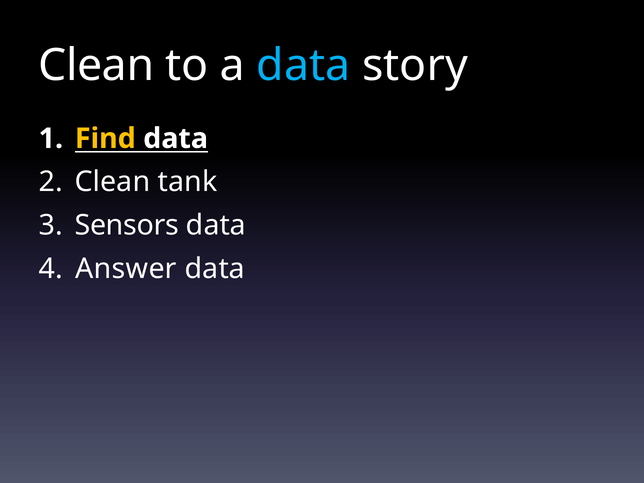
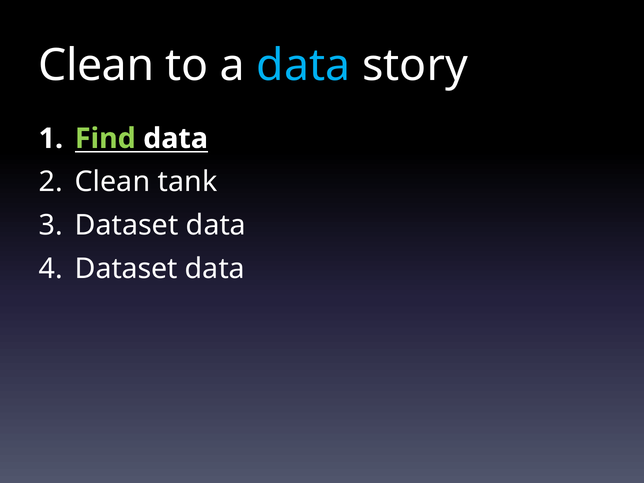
Find colour: yellow -> light green
Sensors at (127, 226): Sensors -> Dataset
Answer at (126, 269): Answer -> Dataset
